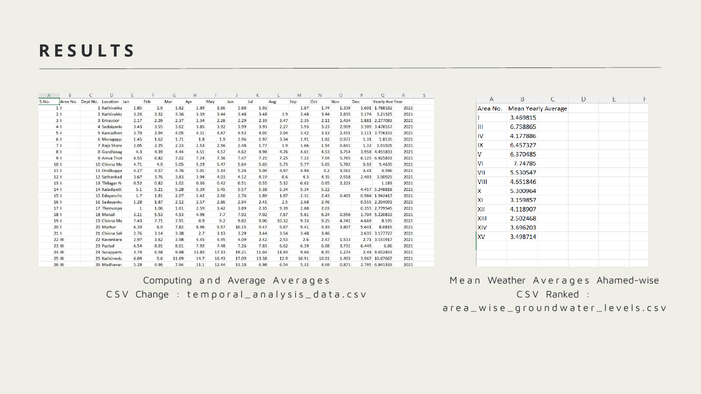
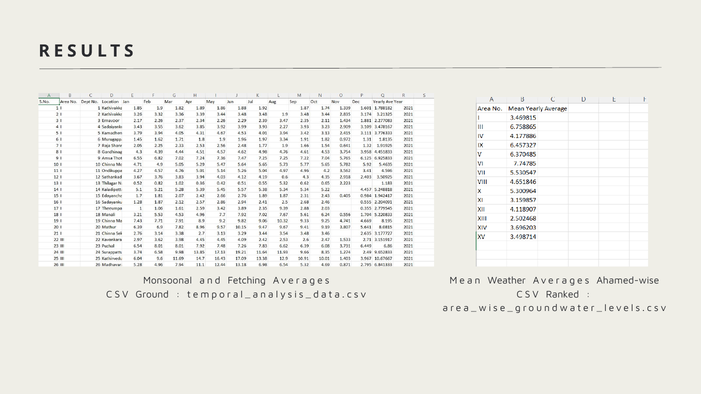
Computing: Computing -> Monsoonal
Average: Average -> Fetching
Change: Change -> Ground
